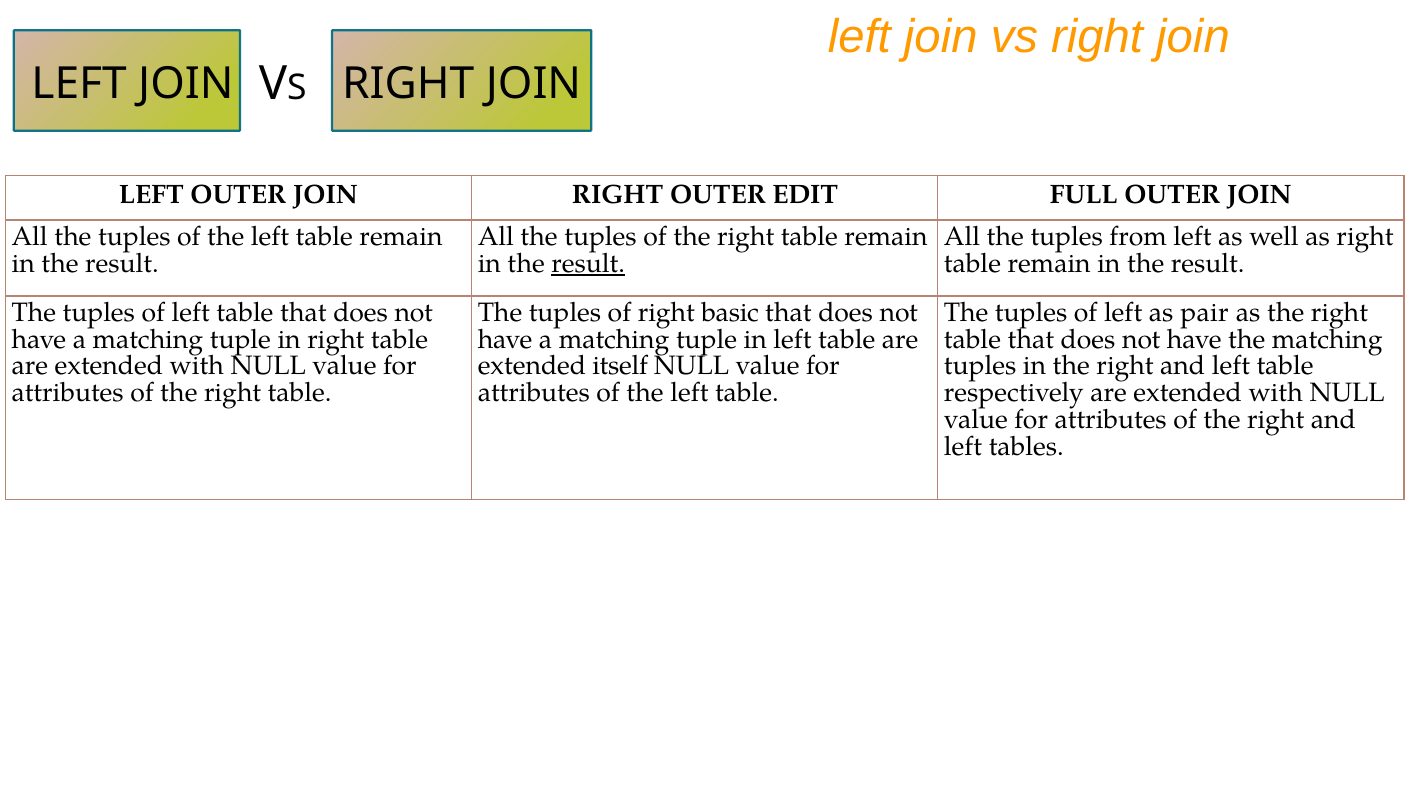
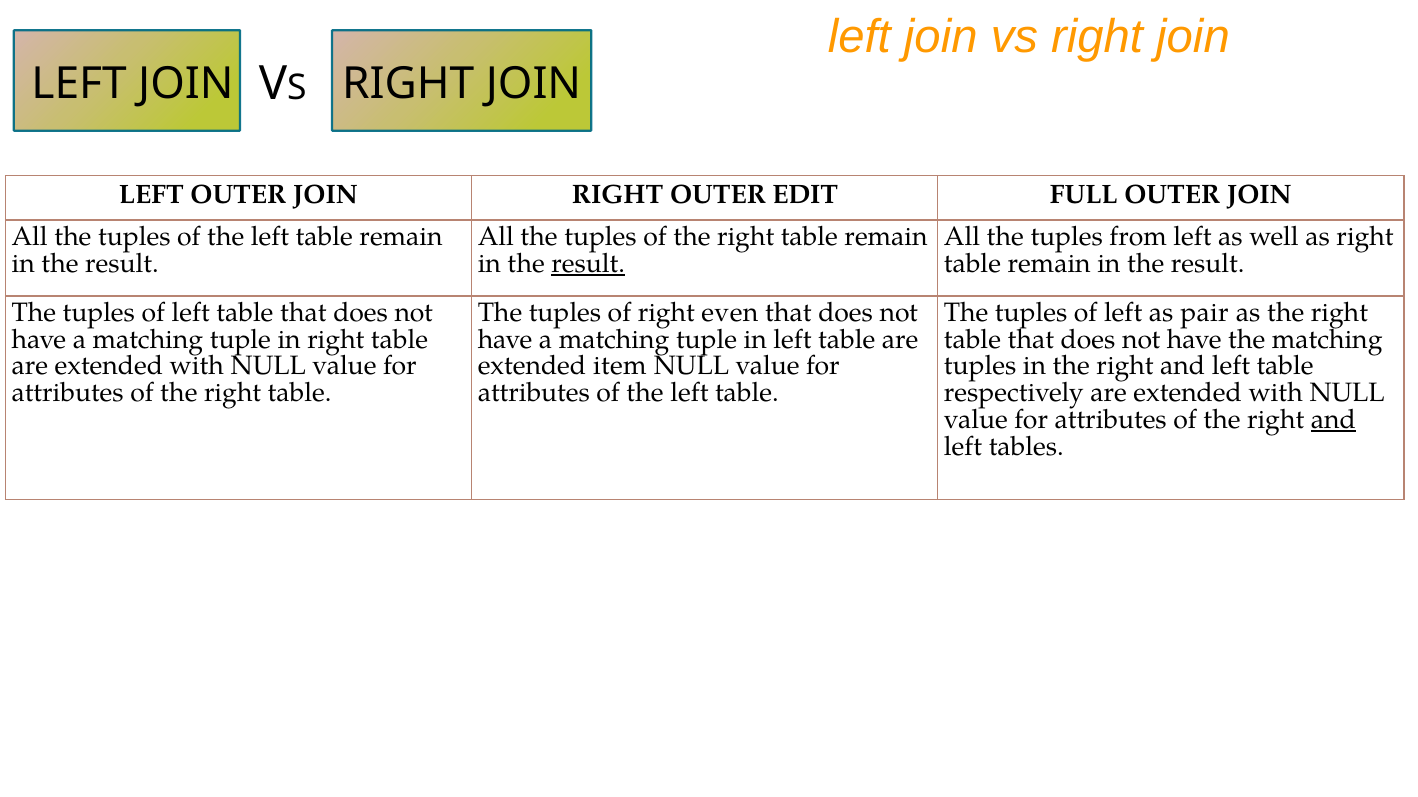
basic: basic -> even
itself: itself -> item
and at (1333, 420) underline: none -> present
